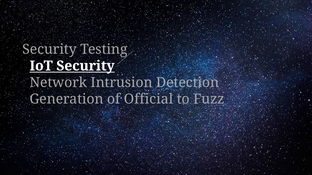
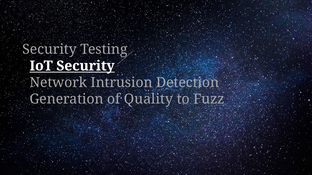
Official: Official -> Quality
